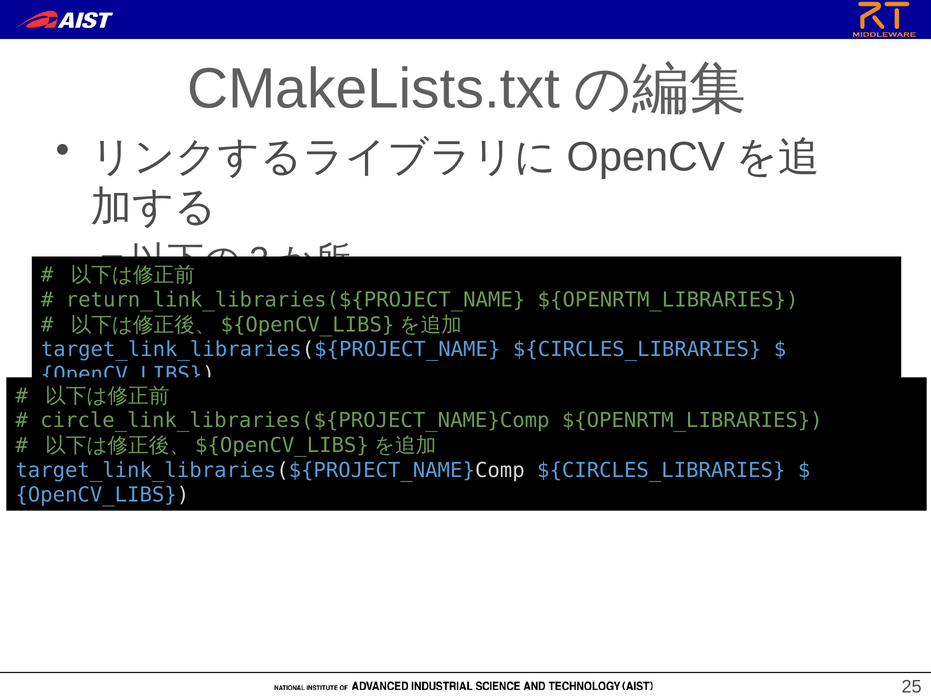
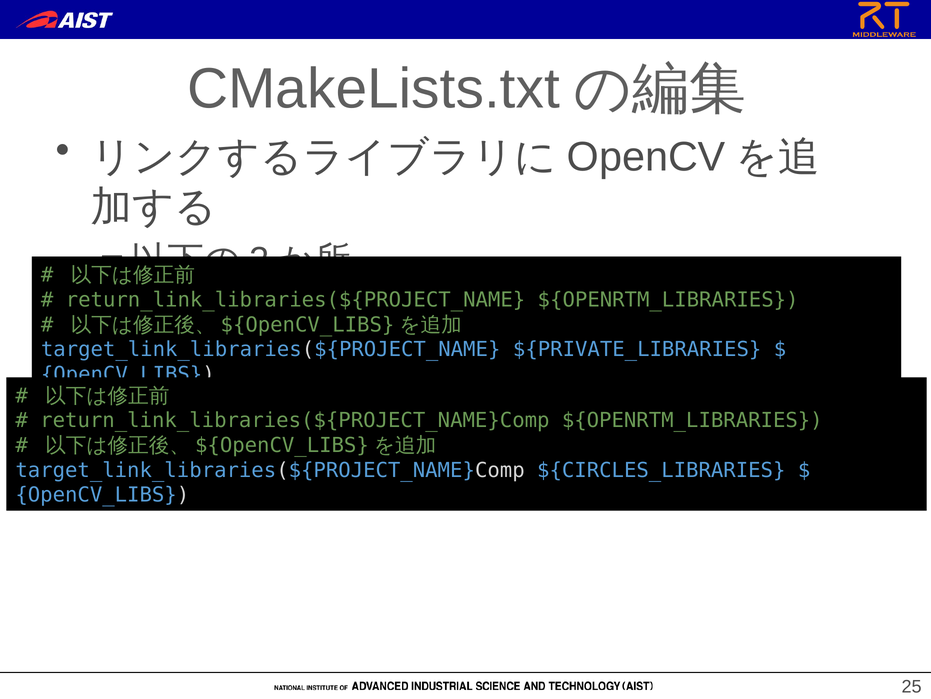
target_link_libraries(${PROJECT_NAME ${CIRCLES_LIBRARIES: ${CIRCLES_LIBRARIES -> ${PRIVATE_LIBRARIES
circle_link_libraries(${PROJECT_NAME}Comp: circle_link_libraries(${PROJECT_NAME}Comp -> return_link_libraries(${PROJECT_NAME}Comp
